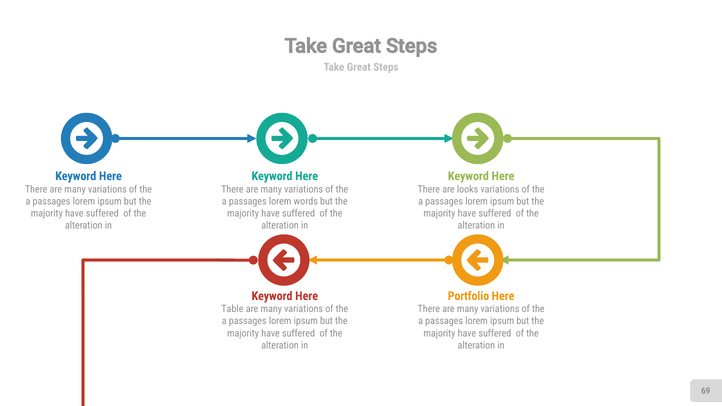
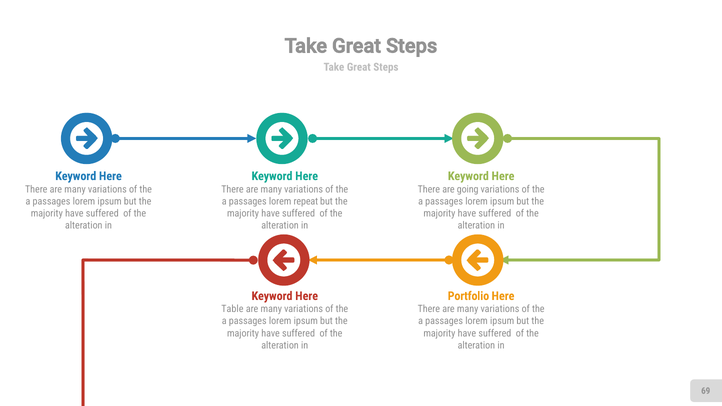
looks: looks -> going
words: words -> repeat
